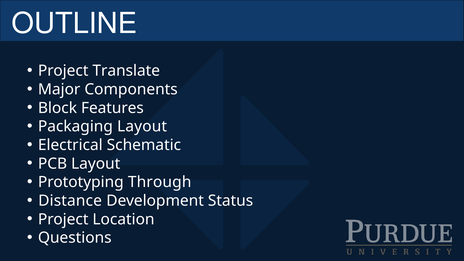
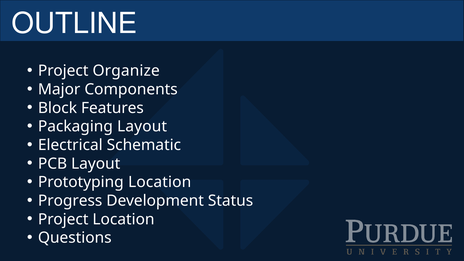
Translate: Translate -> Organize
Prototyping Through: Through -> Location
Distance: Distance -> Progress
